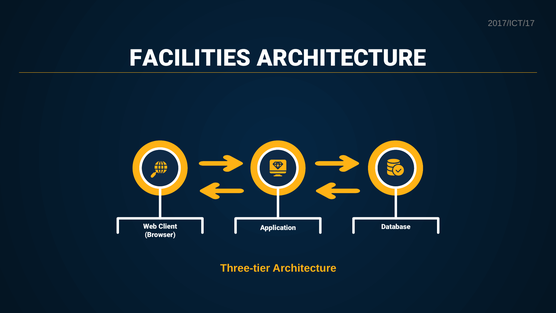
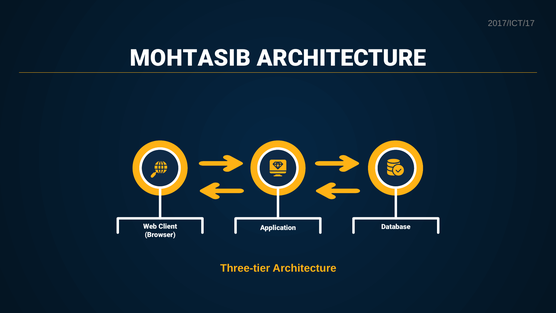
FACILITIES: FACILITIES -> MOHTASIB
